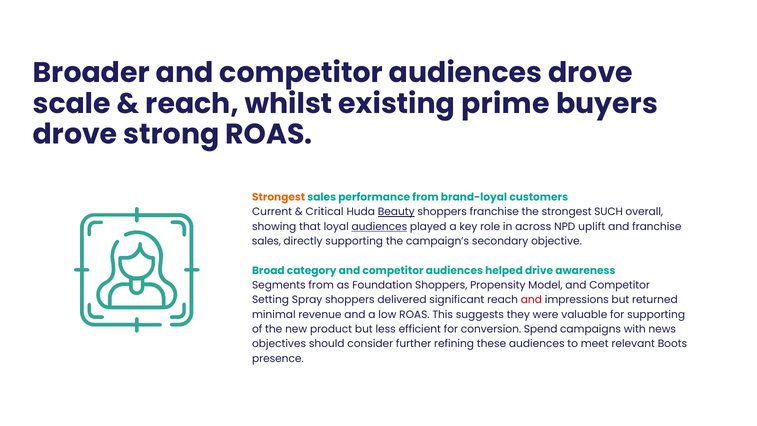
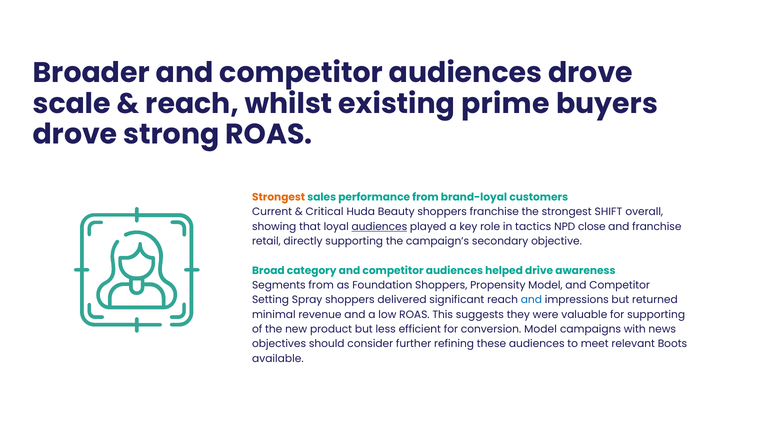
Beauty underline: present -> none
SUCH: SUCH -> SHIFT
across: across -> tactics
uplift: uplift -> close
sales at (266, 241): sales -> retail
and at (531, 300) colour: red -> blue
conversion Spend: Spend -> Model
presence: presence -> available
